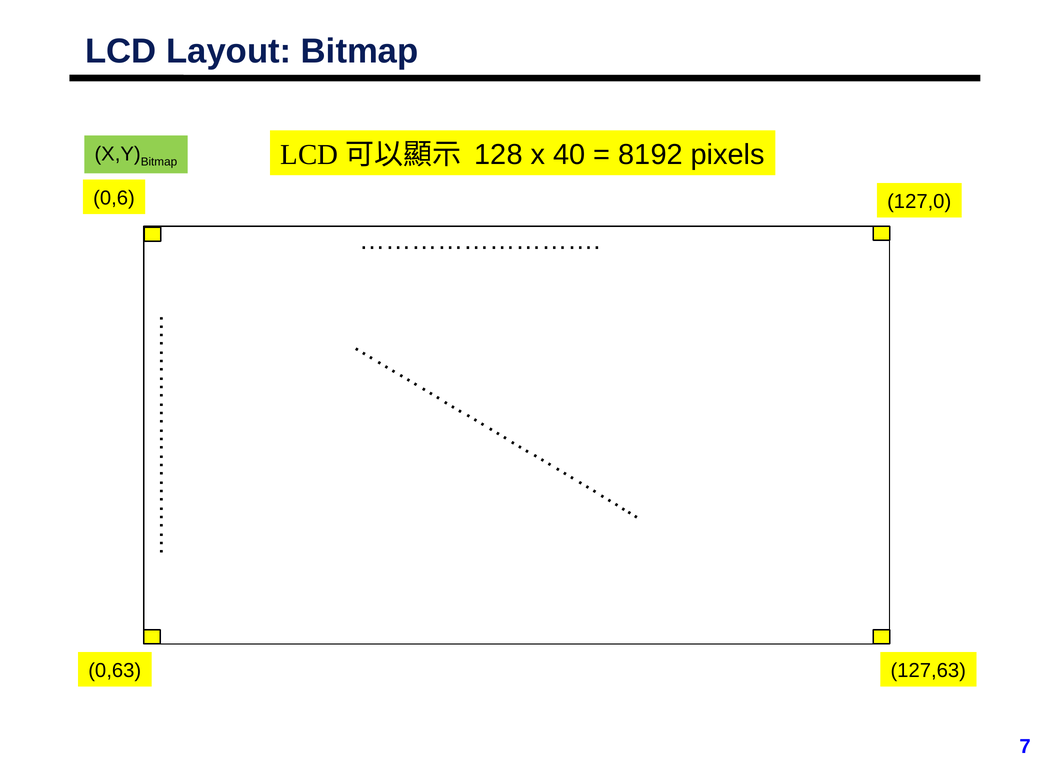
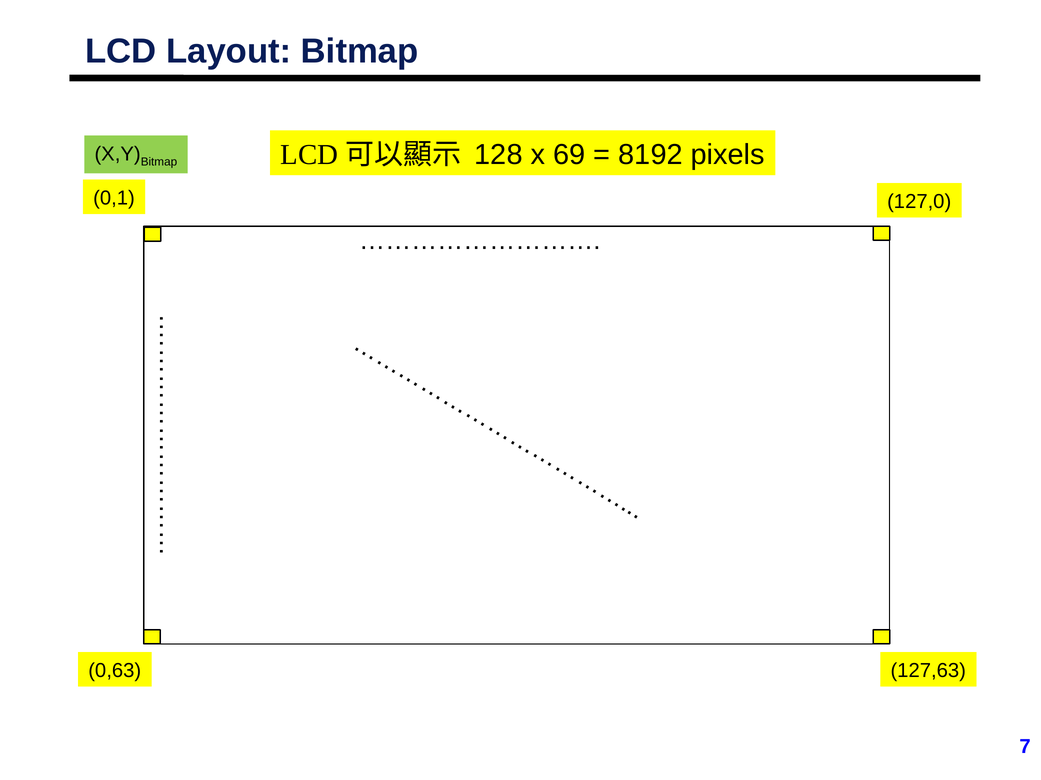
40: 40 -> 69
0,6: 0,6 -> 0,1
